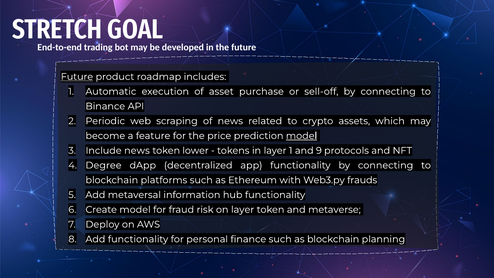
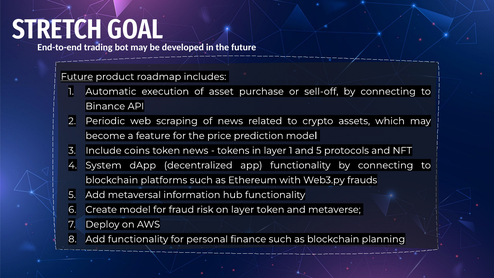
model at (302, 136) underline: present -> none
Include news: news -> coins
token lower: lower -> news
and 9: 9 -> 5
Degree: Degree -> System
